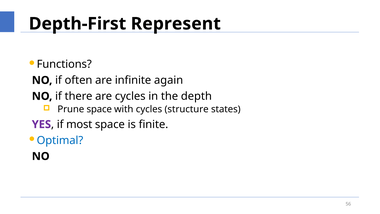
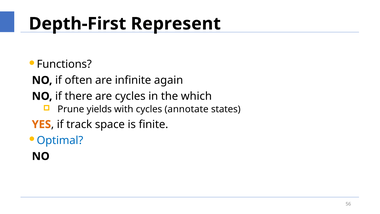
depth: depth -> which
Prune space: space -> yields
structure: structure -> annotate
YES colour: purple -> orange
most: most -> track
